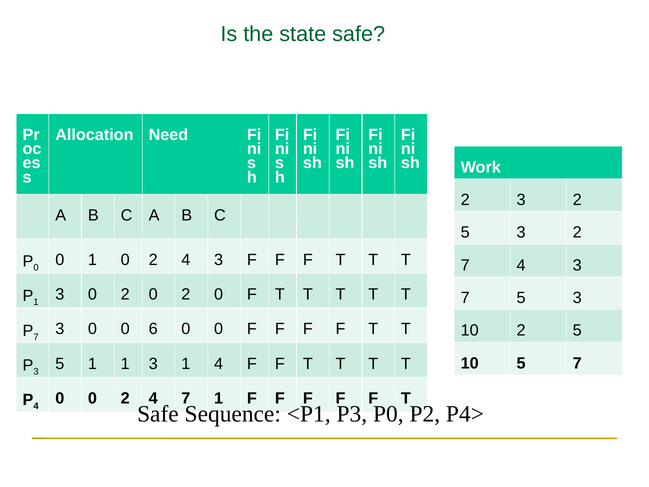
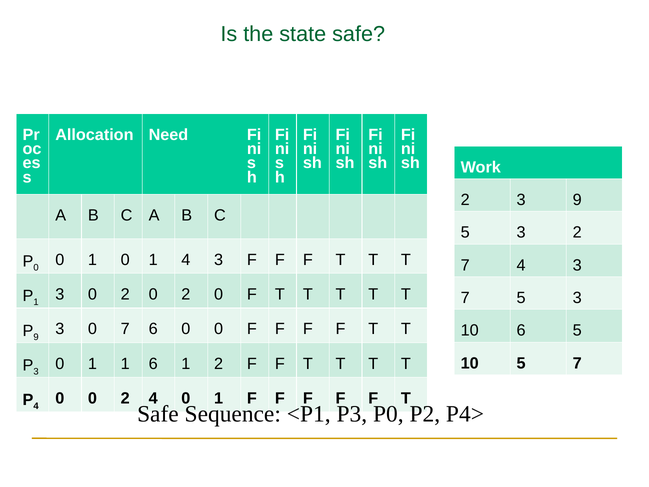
2 3 2: 2 -> 9
1 0 2: 2 -> 1
10 2: 2 -> 6
7 at (36, 337): 7 -> 9
3 0 0: 0 -> 7
5 at (60, 364): 5 -> 0
1 1 3: 3 -> 6
1 4: 4 -> 2
2 4 7: 7 -> 0
